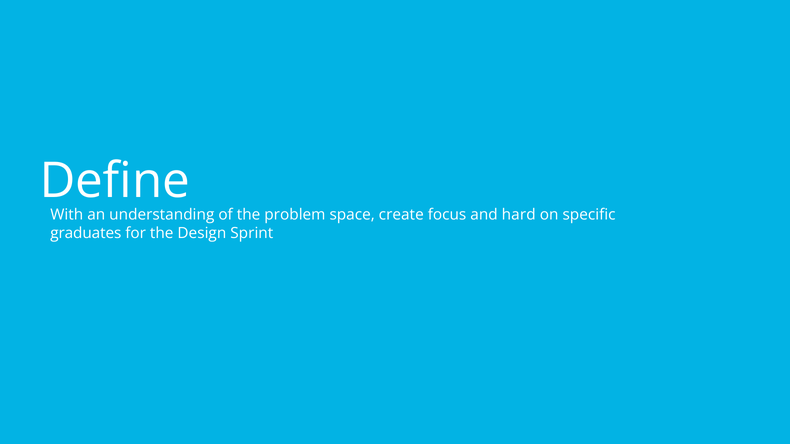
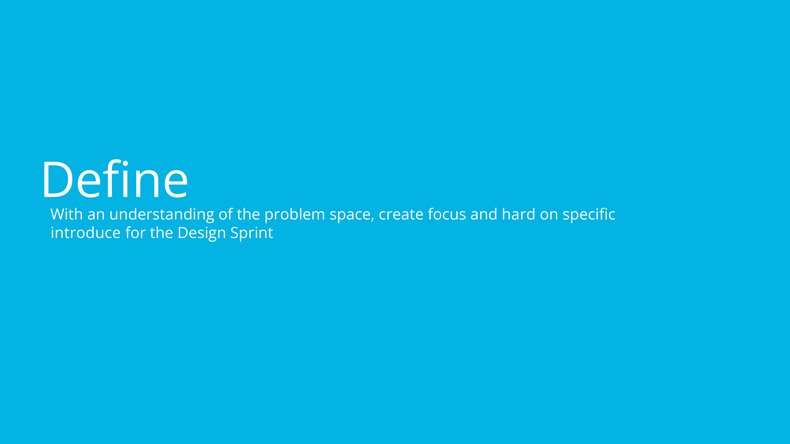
graduates: graduates -> introduce
